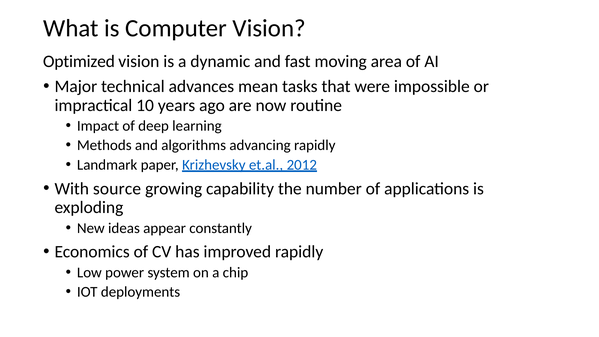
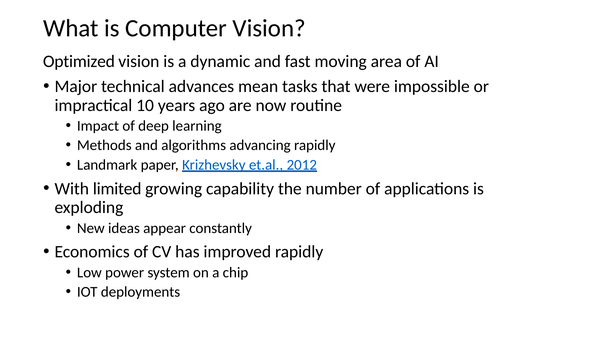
source: source -> limited
